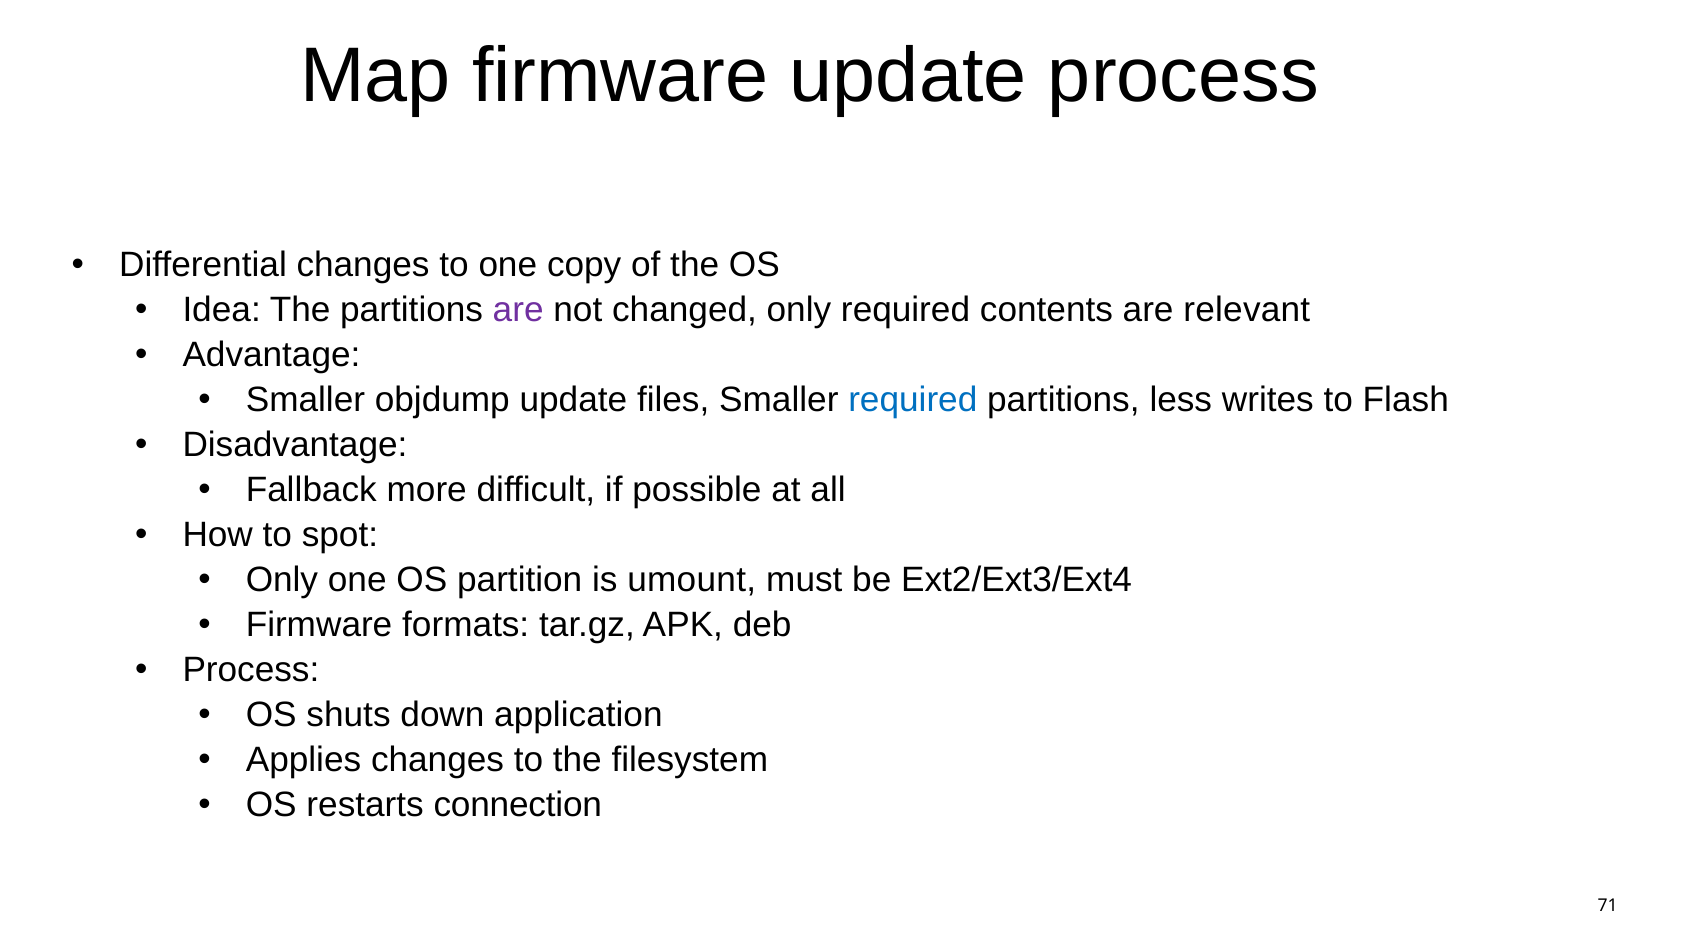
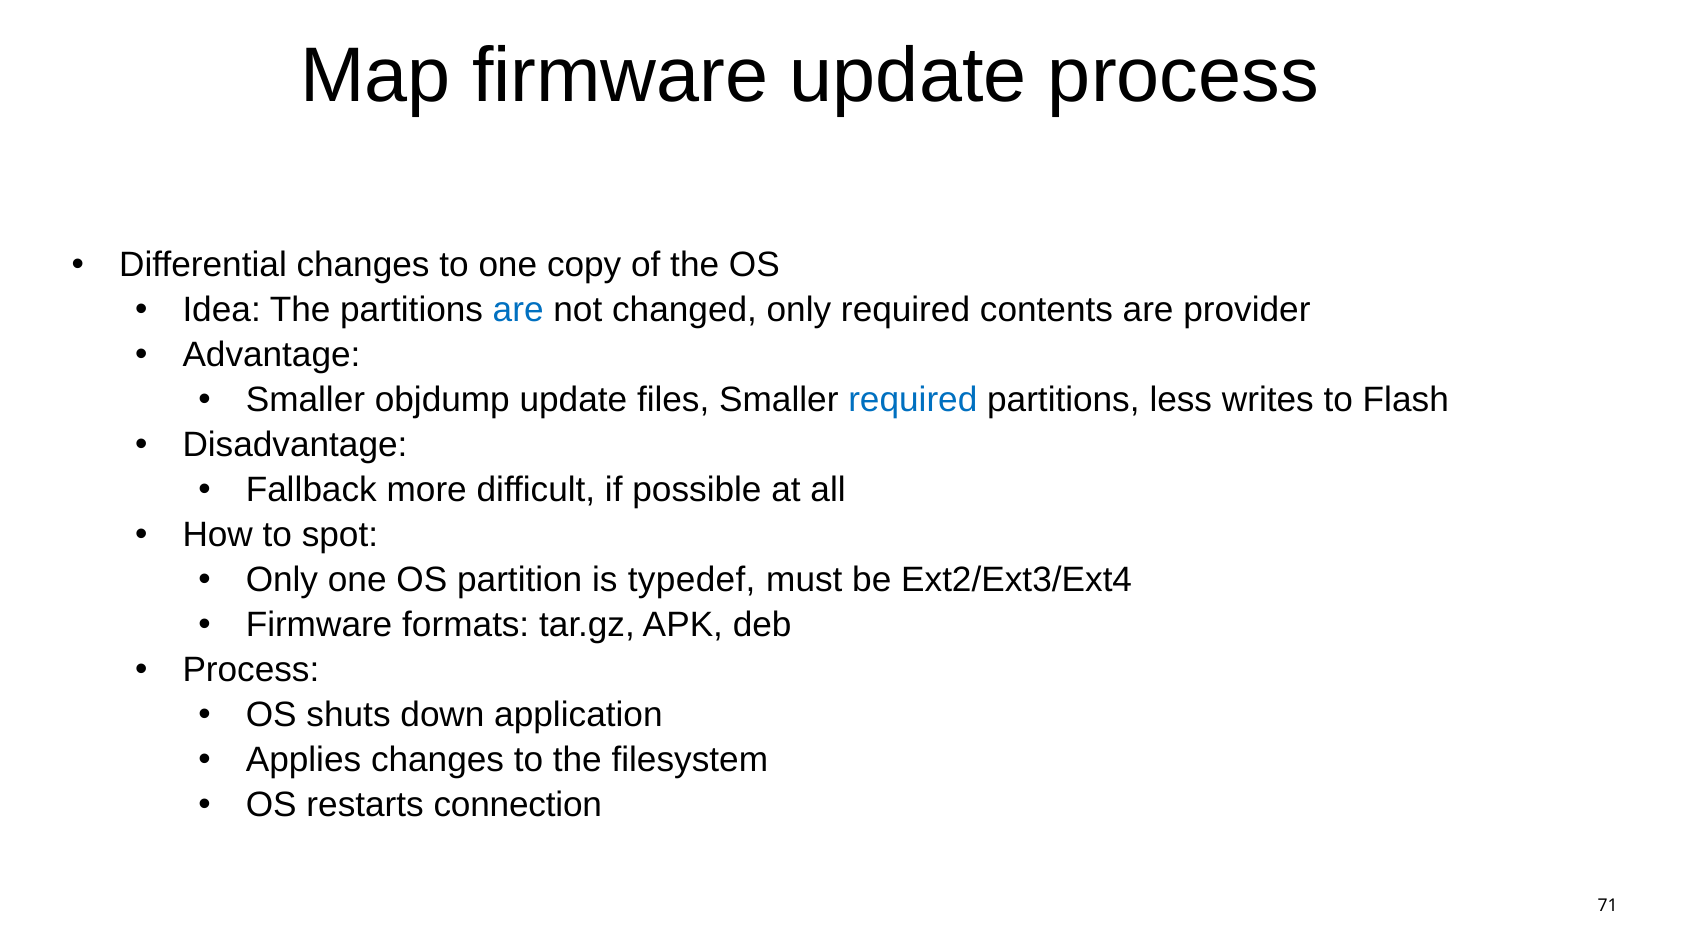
are at (518, 310) colour: purple -> blue
relevant: relevant -> provider
umount: umount -> typedef
